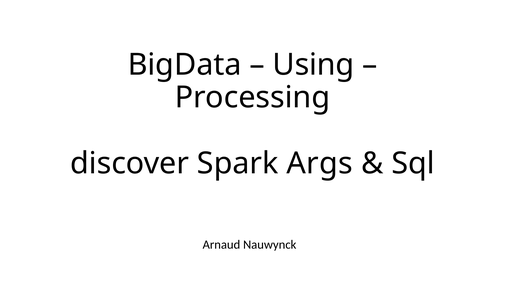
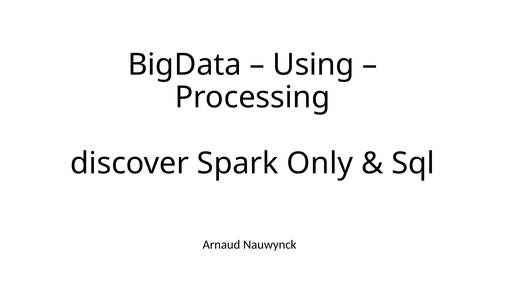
Args: Args -> Only
